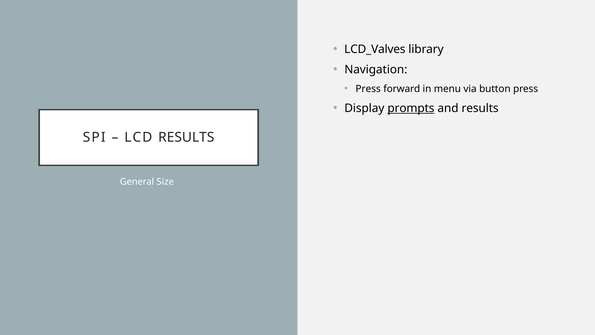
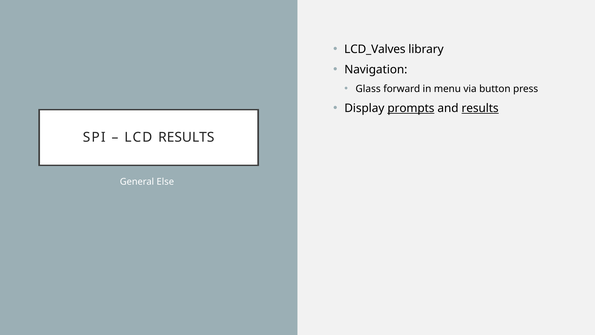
Press at (368, 89): Press -> Glass
results at (480, 108) underline: none -> present
Size: Size -> Else
